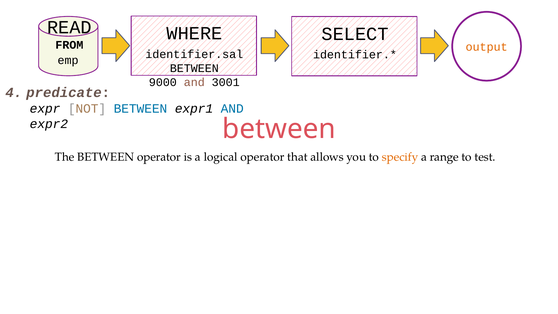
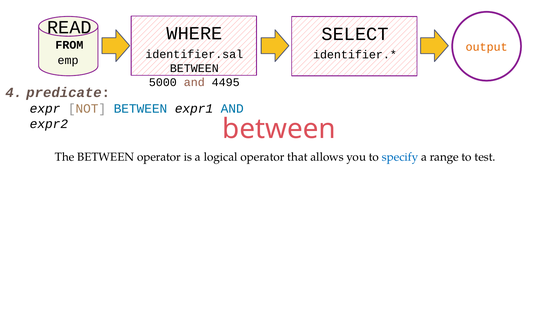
9000: 9000 -> 5000
3001: 3001 -> 4495
specify colour: orange -> blue
